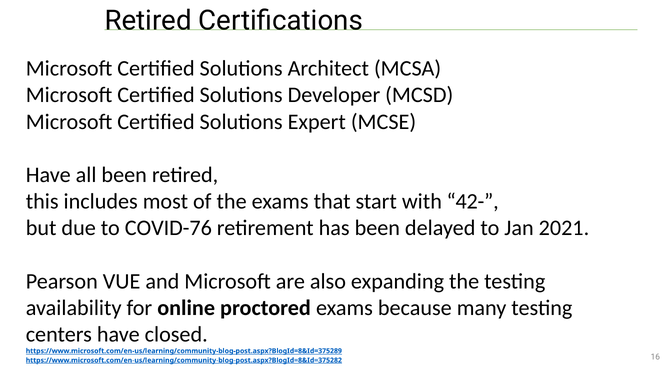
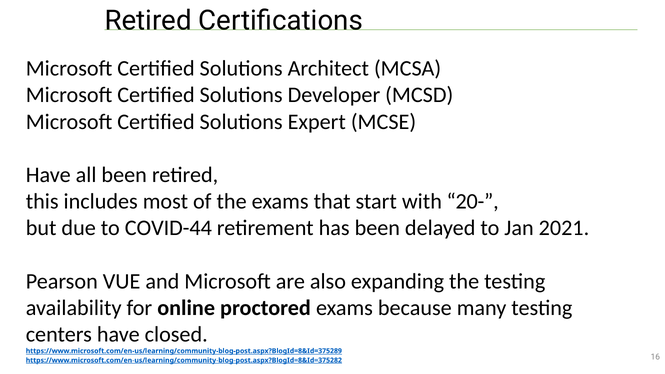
42-: 42- -> 20-
COVID-76: COVID-76 -> COVID-44
